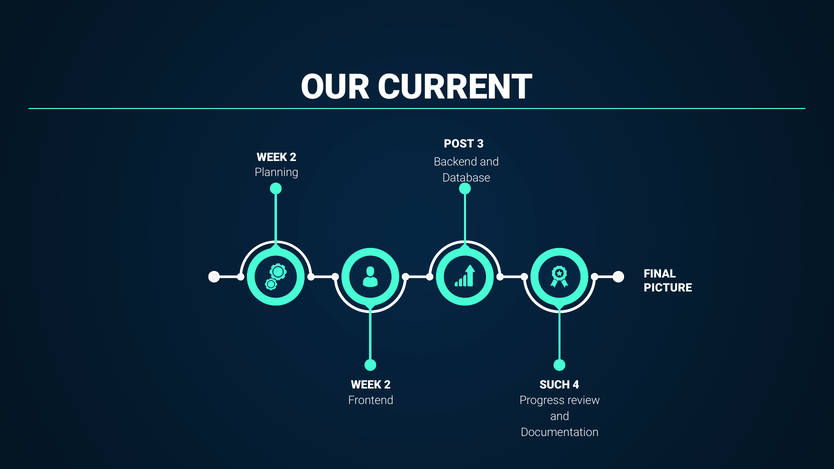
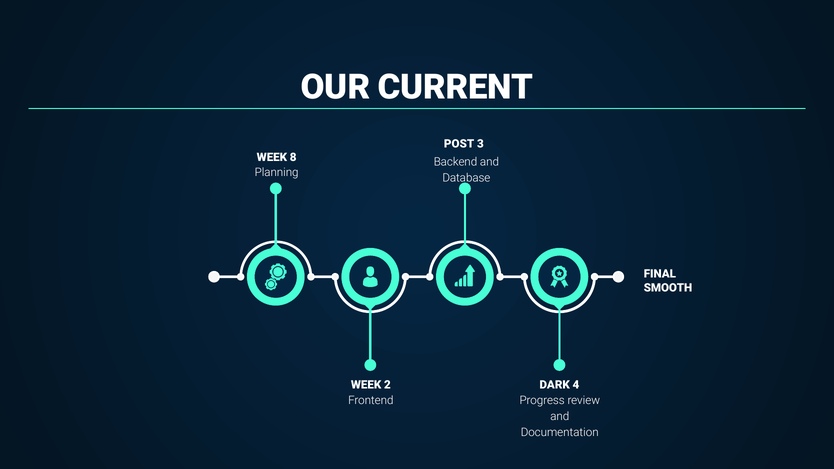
2 at (293, 158): 2 -> 8
PICTURE: PICTURE -> SMOOTH
SUCH: SUCH -> DARK
